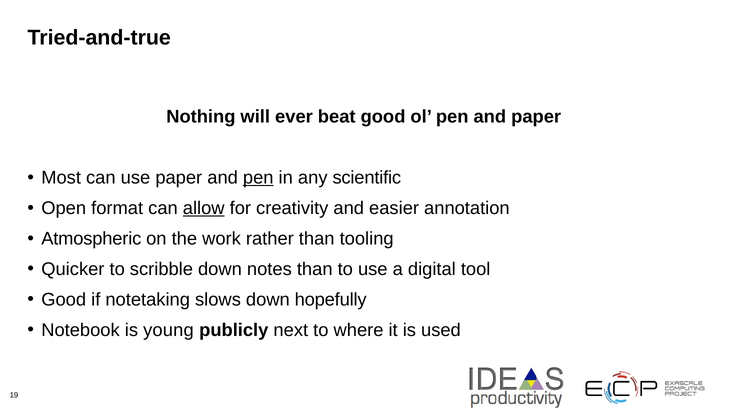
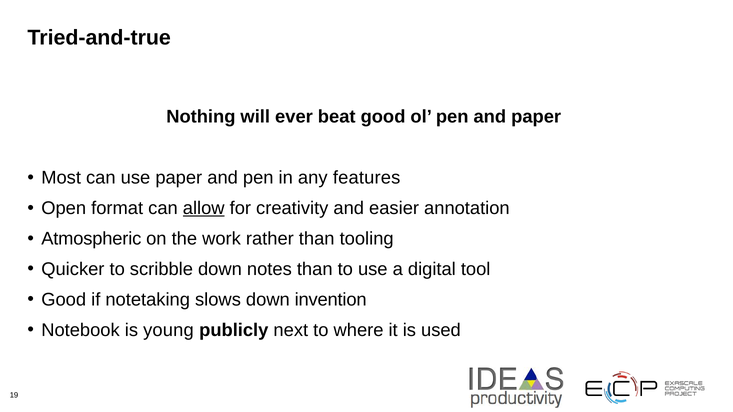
pen at (258, 178) underline: present -> none
scientific: scientific -> features
hopefully: hopefully -> invention
